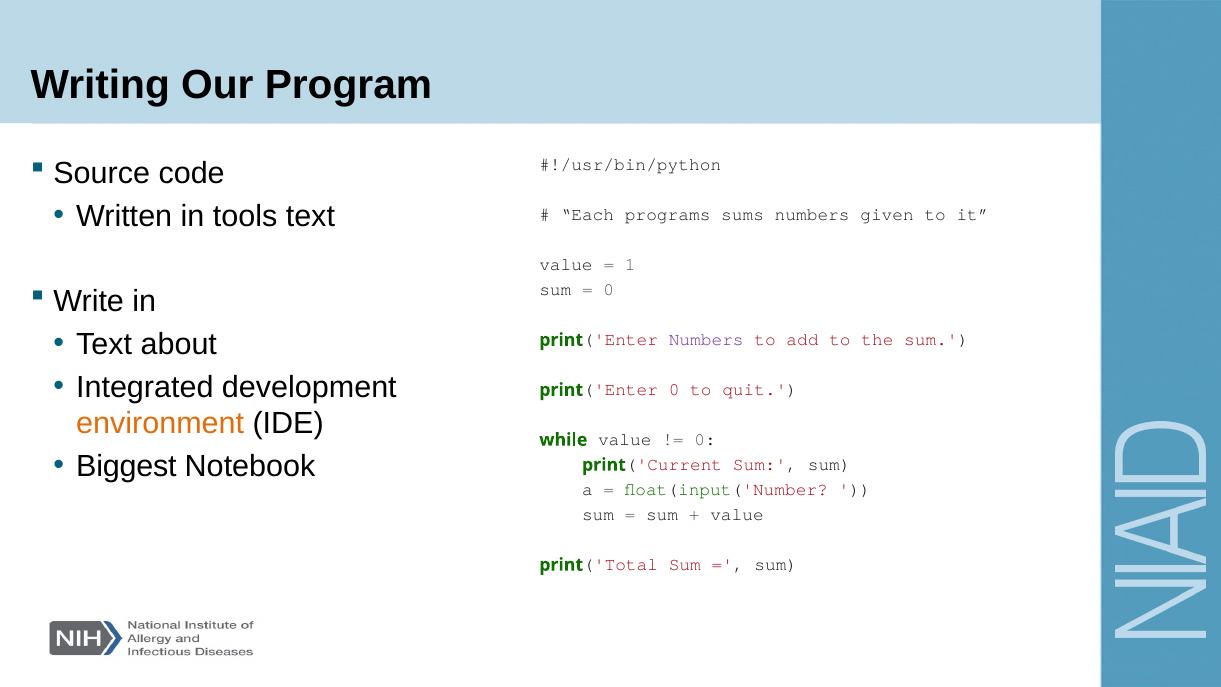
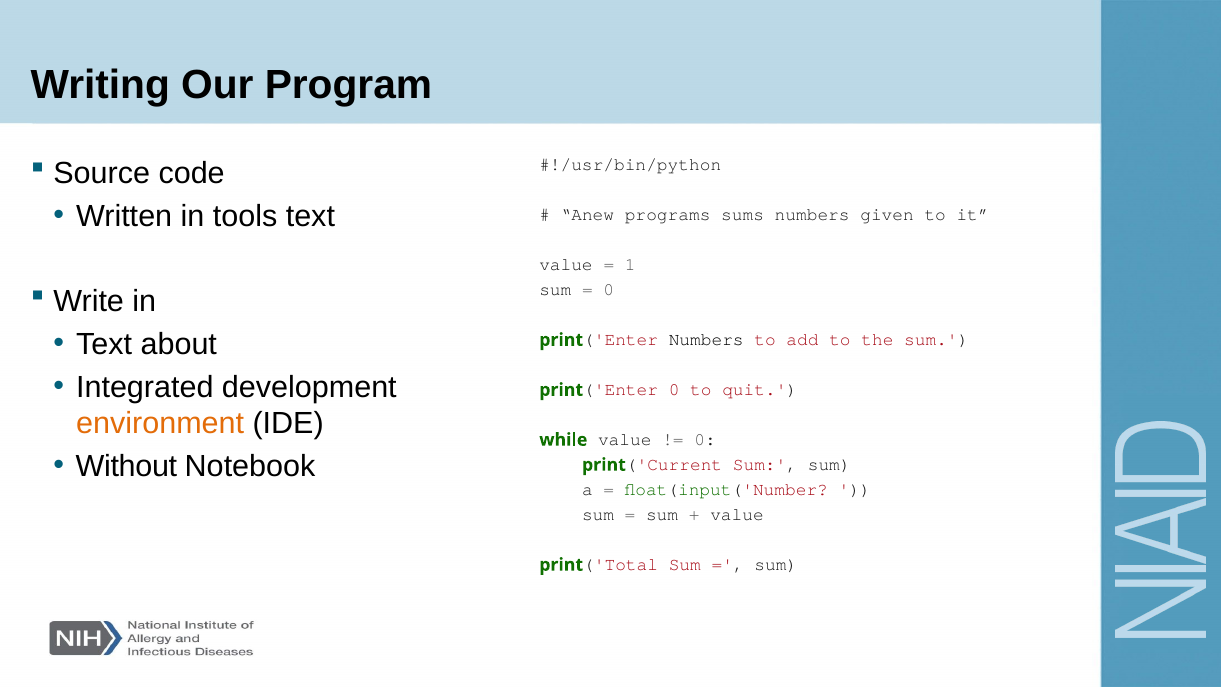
Each: Each -> Anew
Numbers at (706, 340) colour: purple -> black
Biggest: Biggest -> Without
